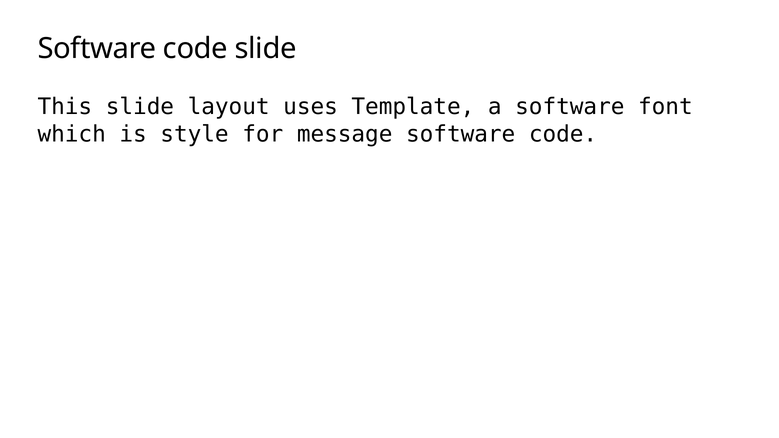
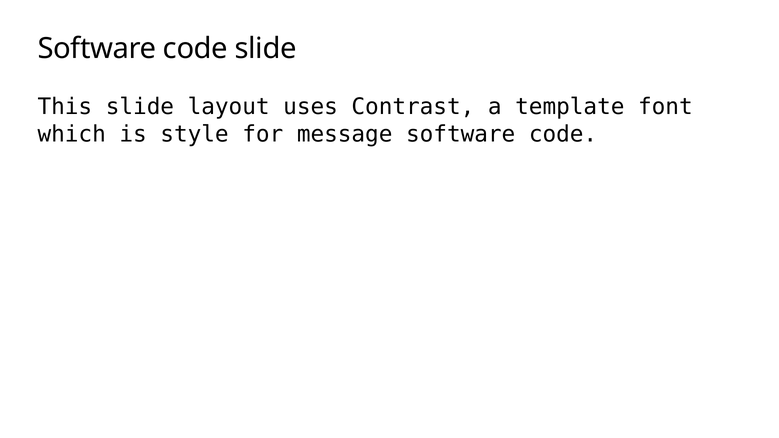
Template: Template -> Contrast
a software: software -> template
